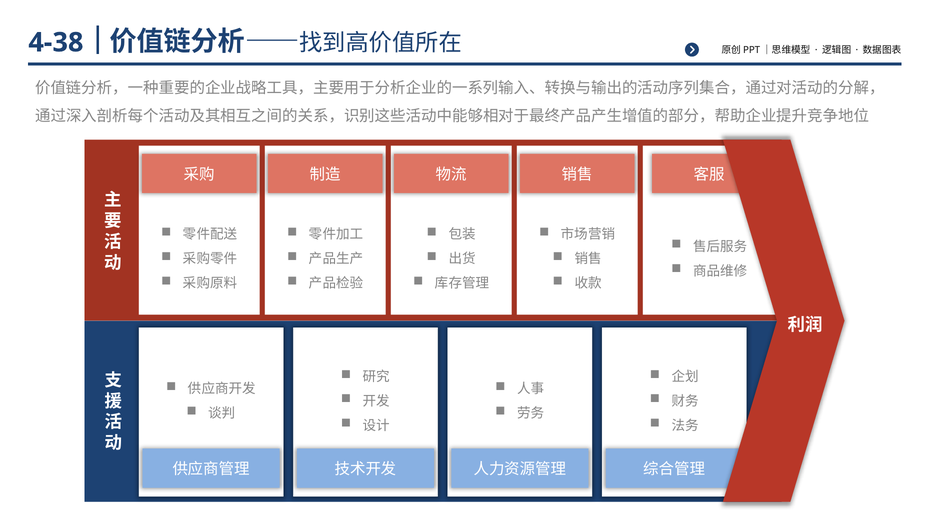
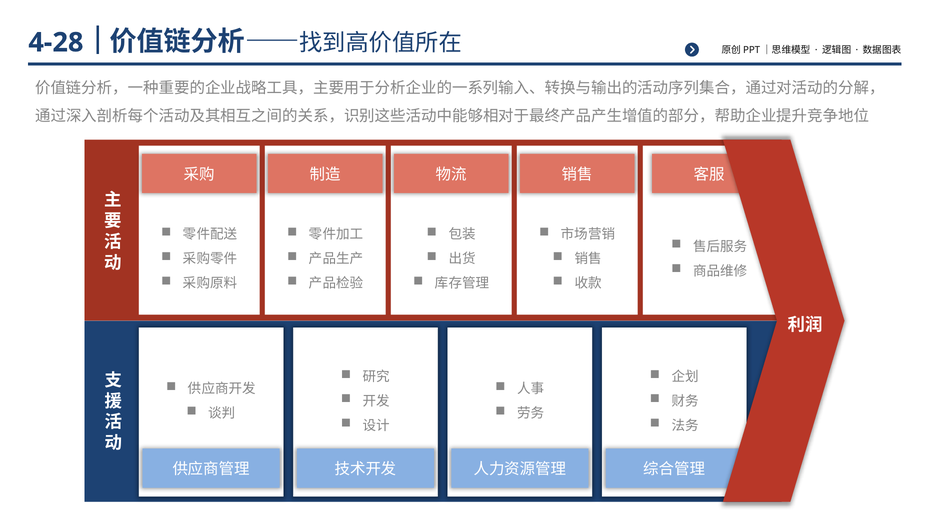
4-38: 4-38 -> 4-28
